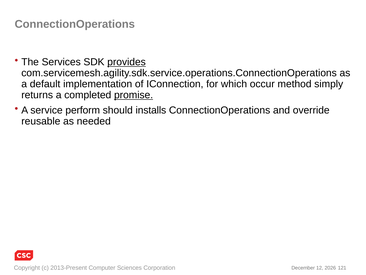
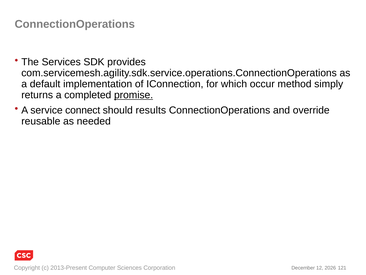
provides underline: present -> none
perform: perform -> connect
installs: installs -> results
